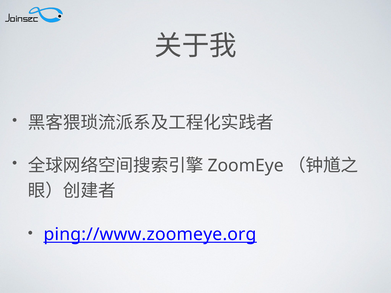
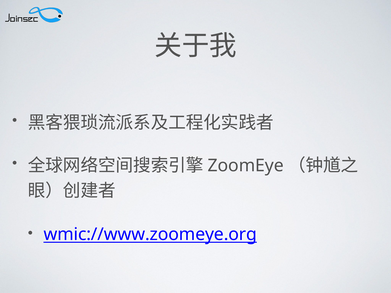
ping://www.zoomeye.org: ping://www.zoomeye.org -> wmic://www.zoomeye.org
